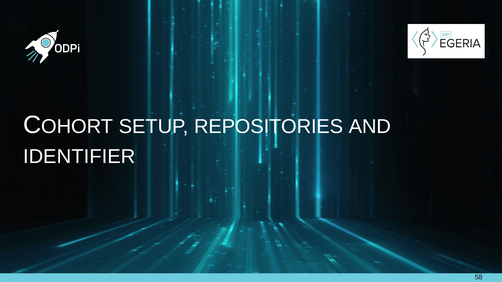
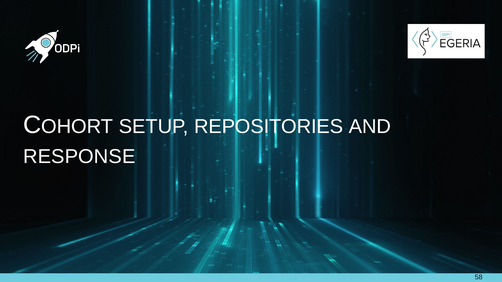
IDENTIFIER: IDENTIFIER -> RESPONSE
